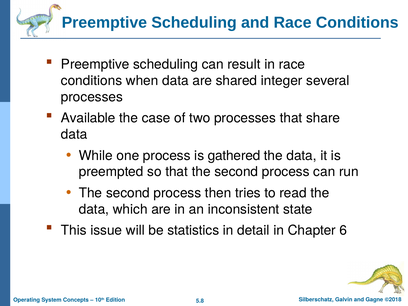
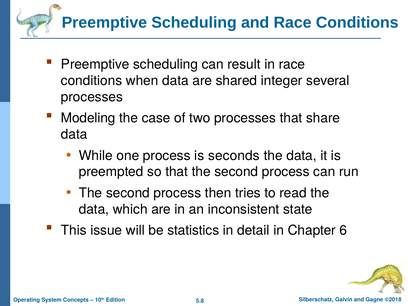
Available: Available -> Modeling
gathered: gathered -> seconds
